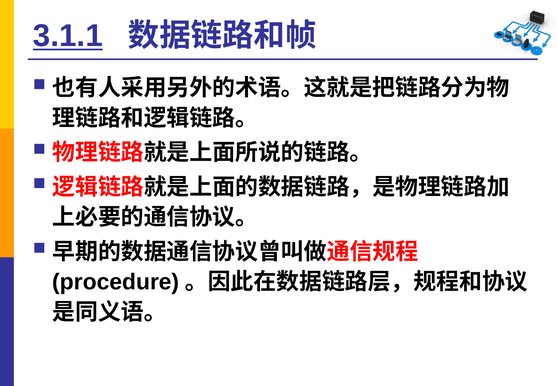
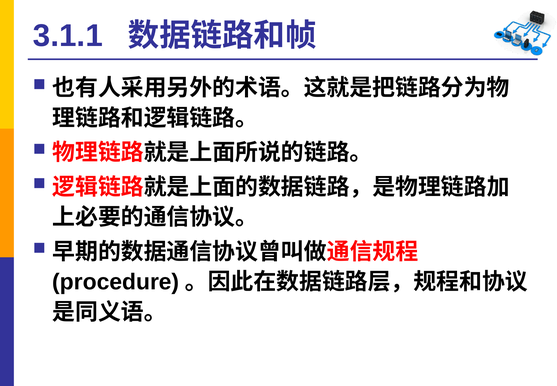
3.1.1 underline: present -> none
